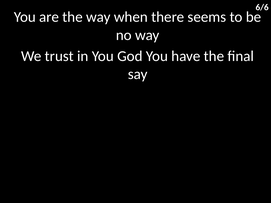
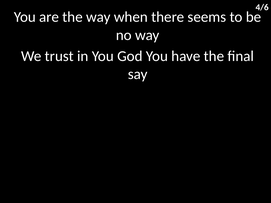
6/6: 6/6 -> 4/6
